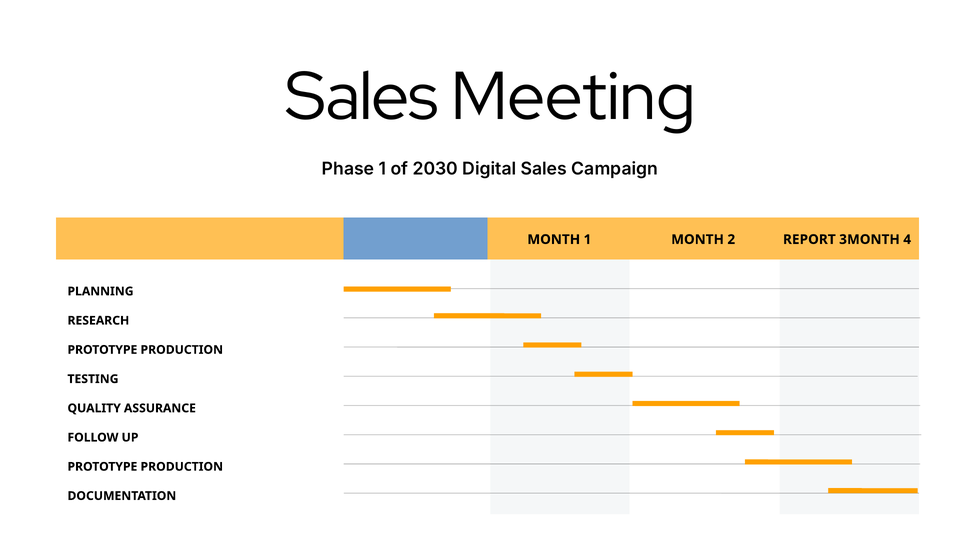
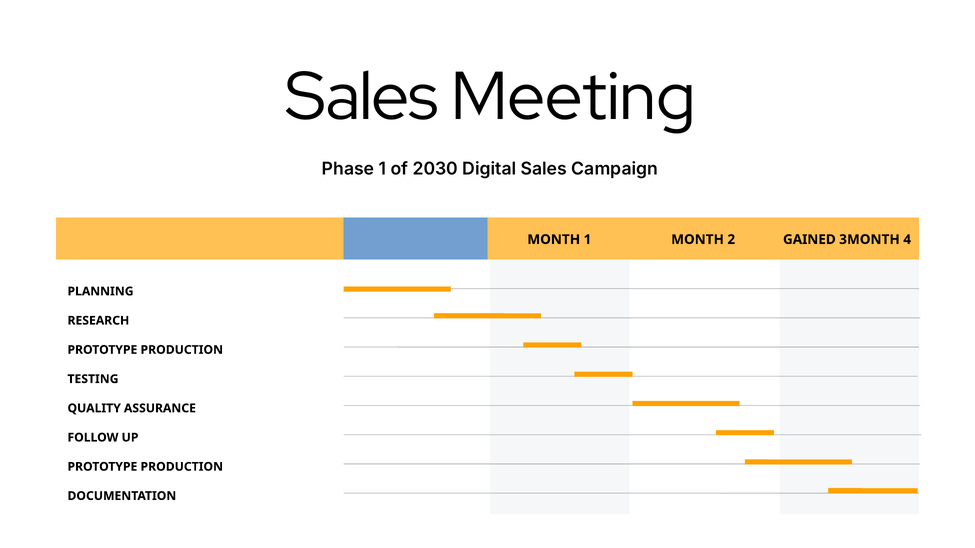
REPORT: REPORT -> GAINED
